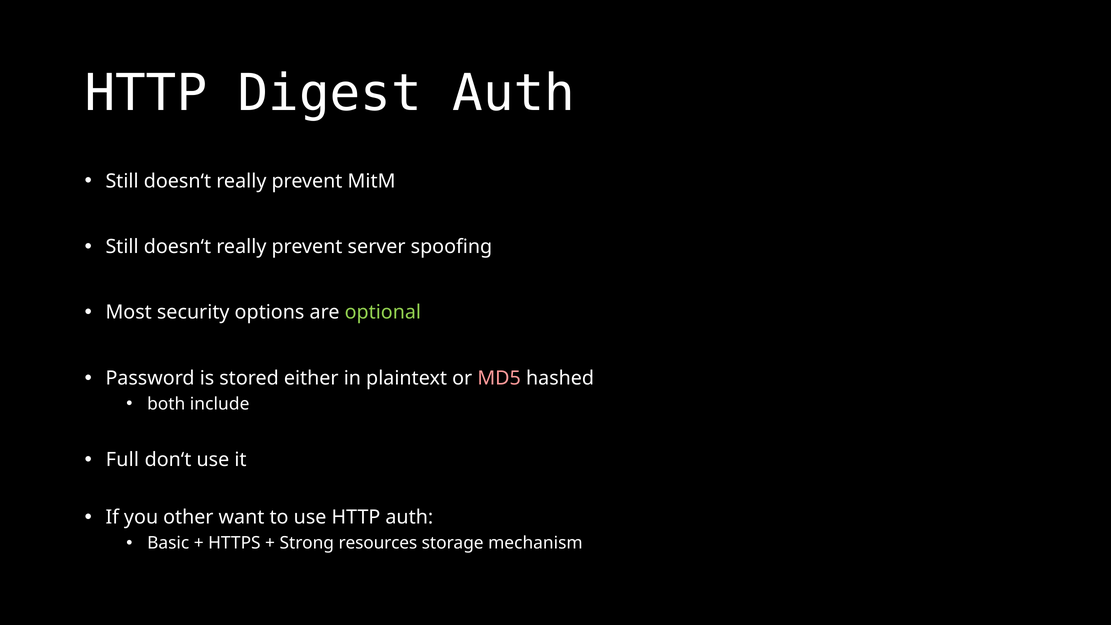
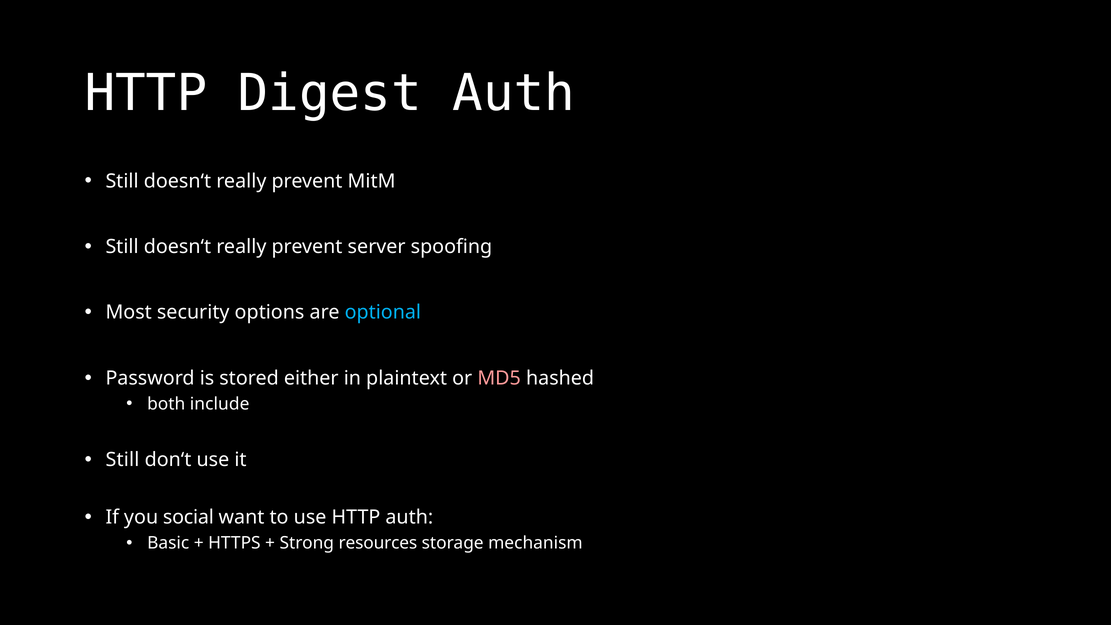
optional colour: light green -> light blue
Full at (122, 460): Full -> Still
other: other -> social
